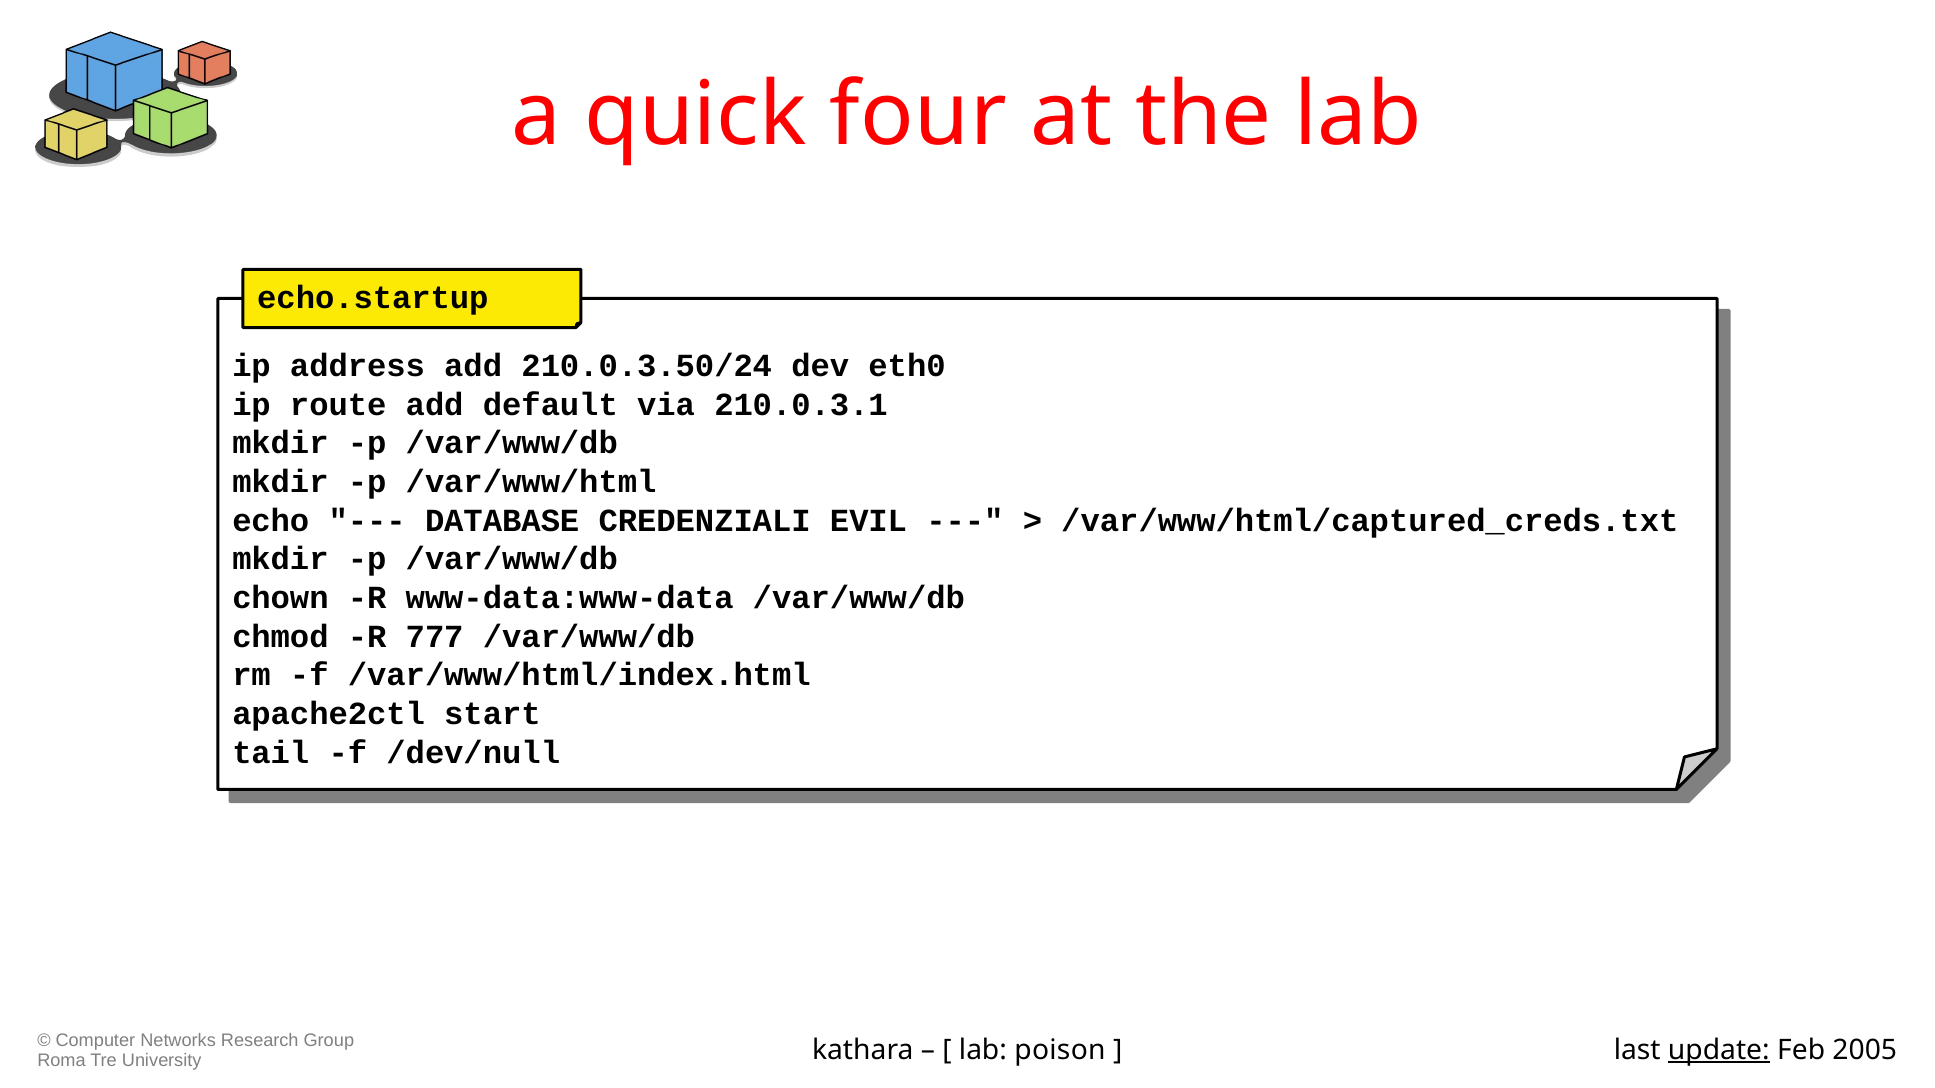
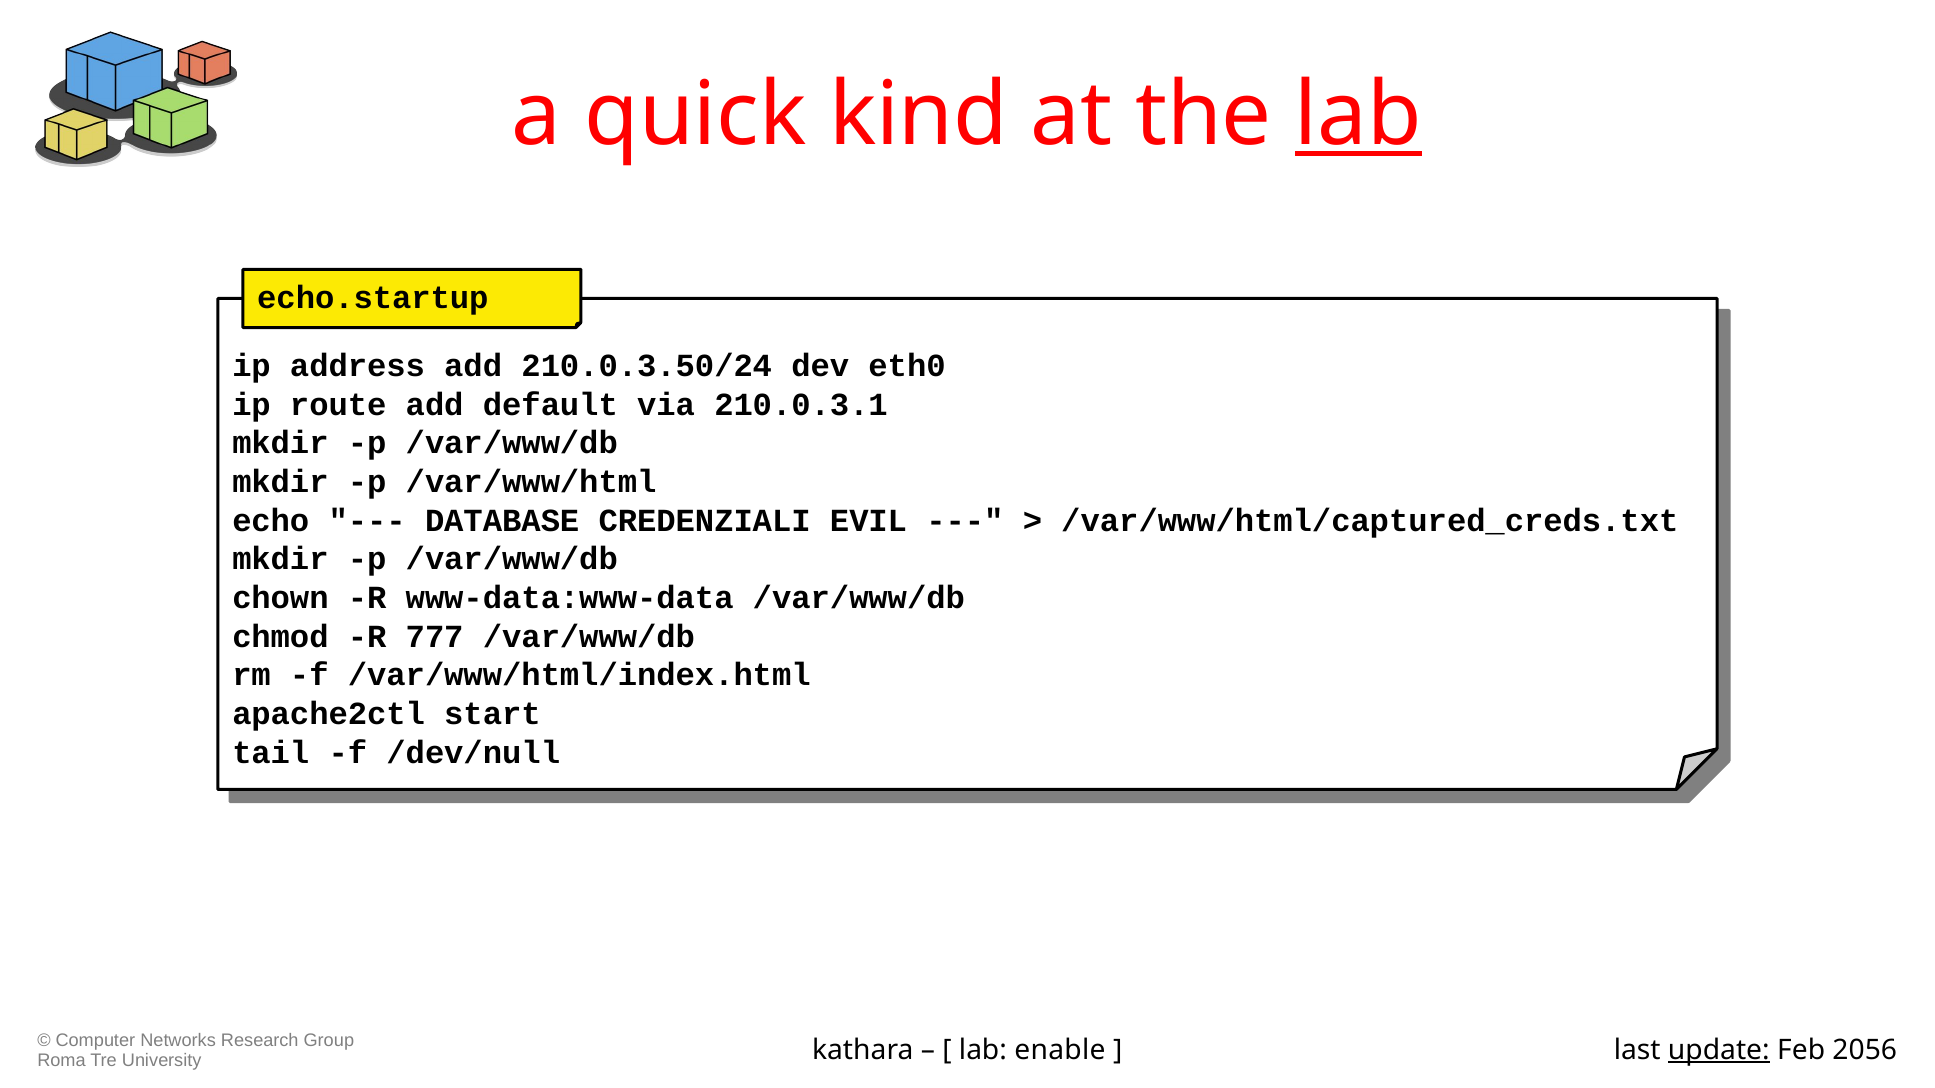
four: four -> kind
lab at (1358, 115) underline: none -> present
poison: poison -> enable
2005: 2005 -> 2056
